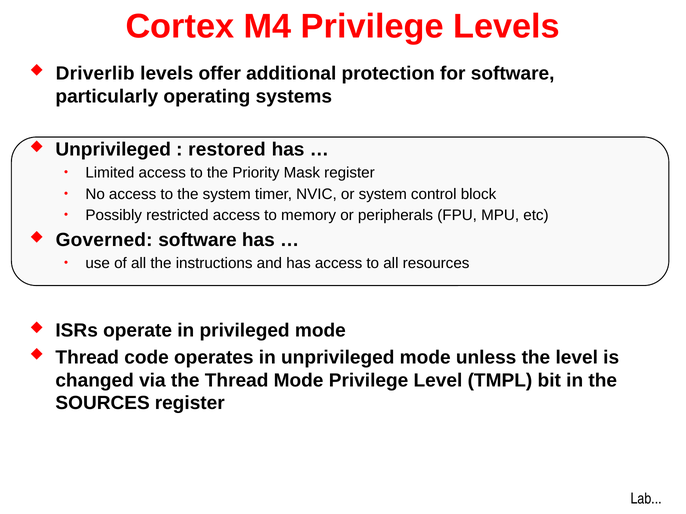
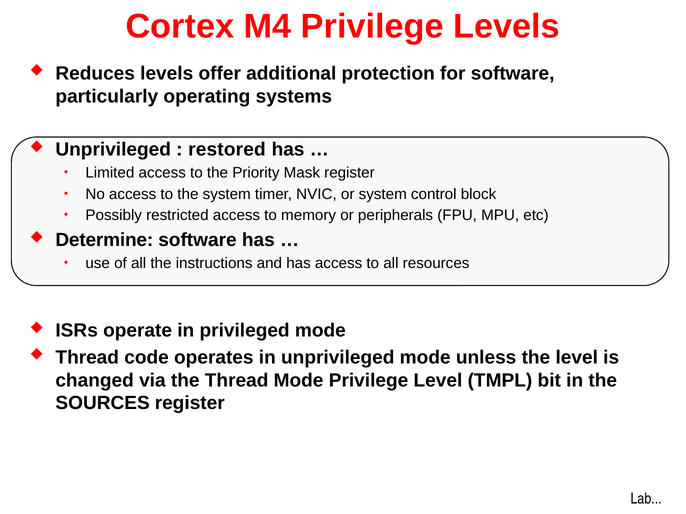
Driverlib: Driverlib -> Reduces
Governed: Governed -> Determine
